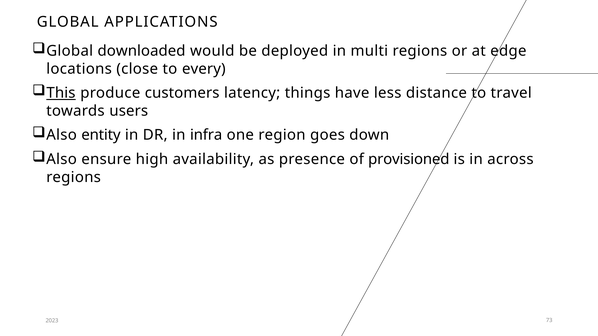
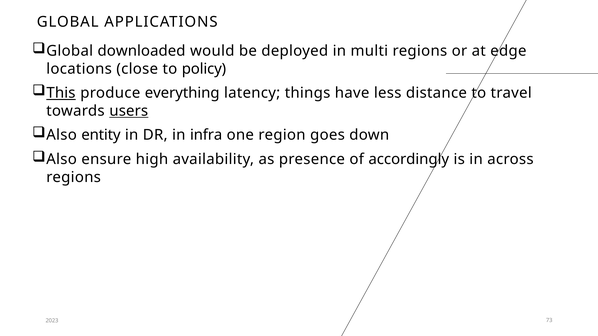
every: every -> policy
customers: customers -> everything
users underline: none -> present
provisioned: provisioned -> accordingly
